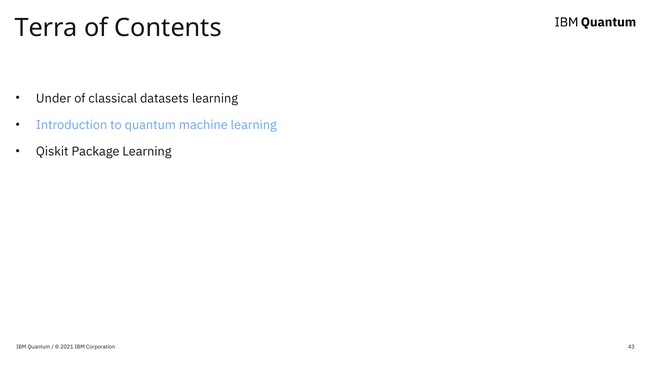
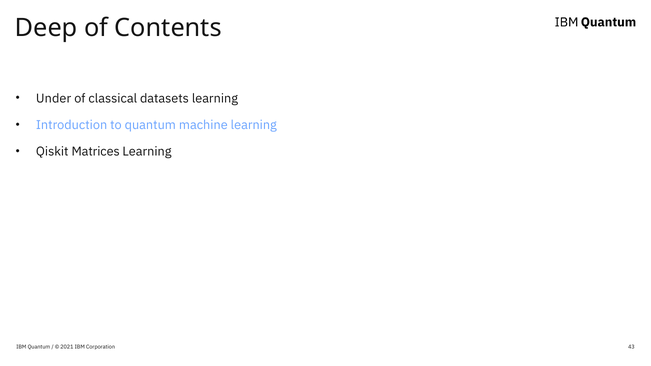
Terra: Terra -> Deep
Package: Package -> Matrices
